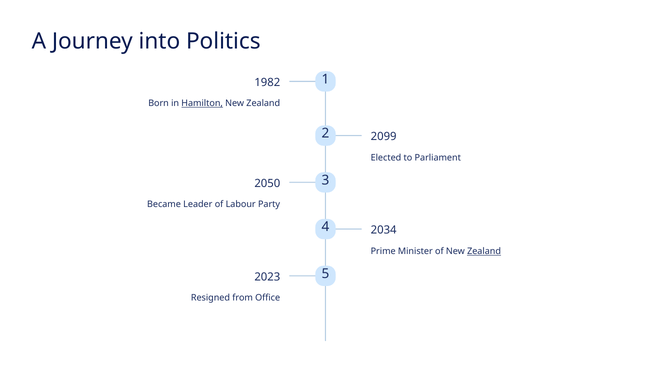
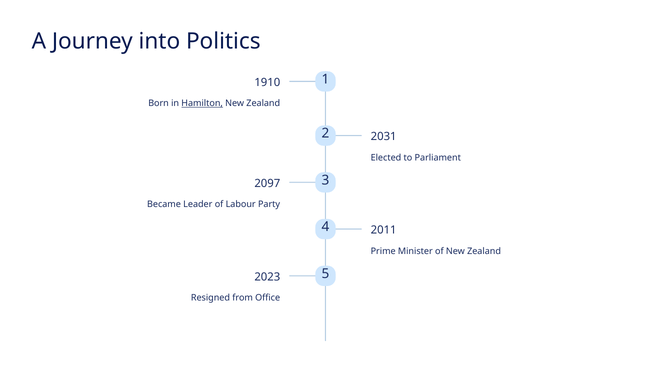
1982: 1982 -> 1910
2099: 2099 -> 2031
2050: 2050 -> 2097
2034: 2034 -> 2011
Zealand at (484, 251) underline: present -> none
